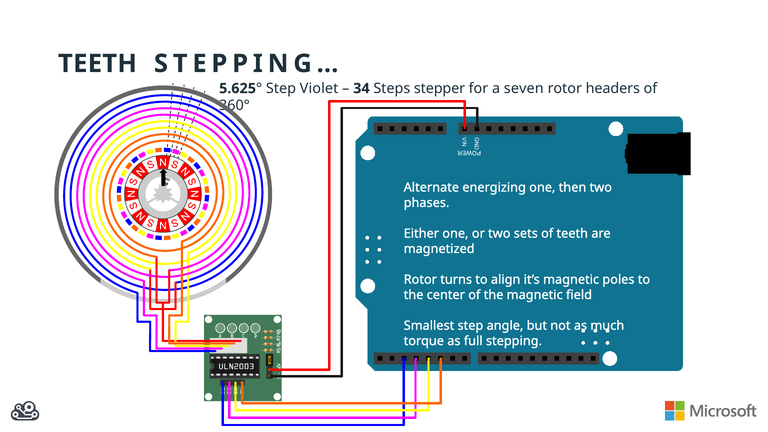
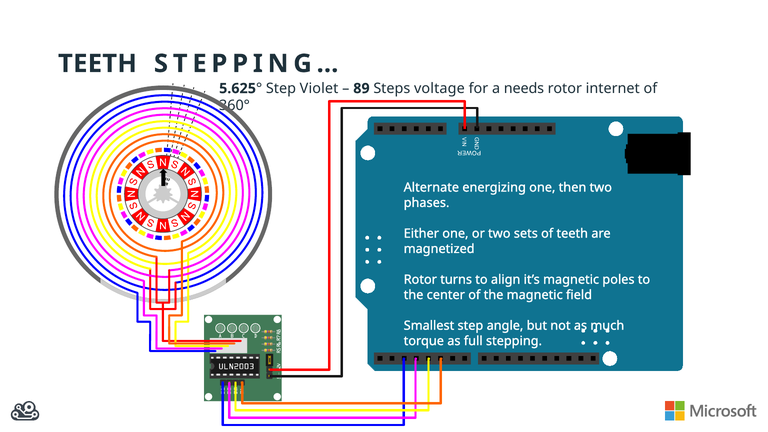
34: 34 -> 89
stepper: stepper -> voltage
seven: seven -> needs
headers: headers -> internet
